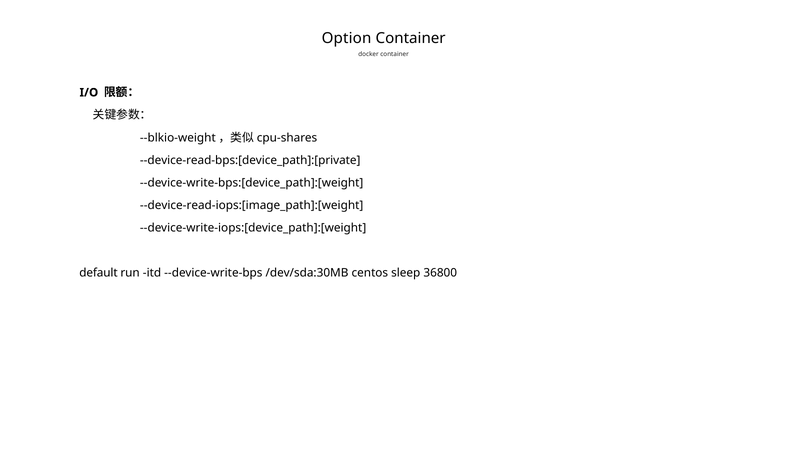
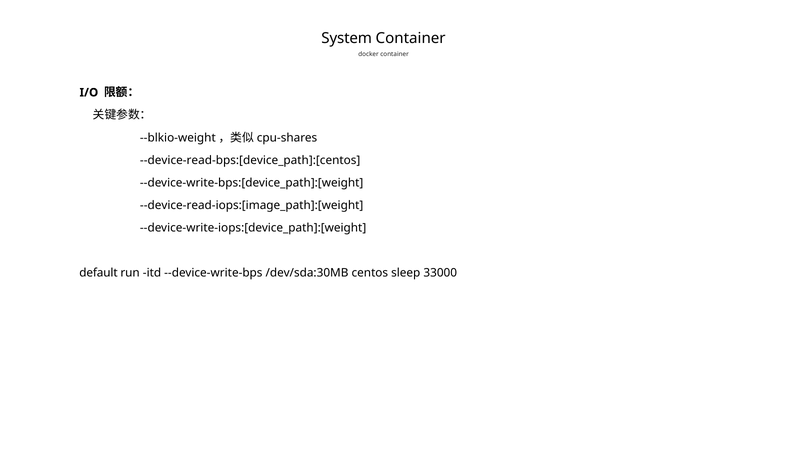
Option: Option -> System
--device-read-bps:[device_path]:[private: --device-read-bps:[device_path]:[private -> --device-read-bps:[device_path]:[centos
36800: 36800 -> 33000
